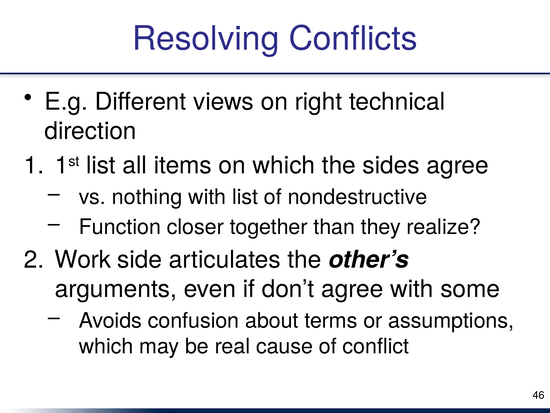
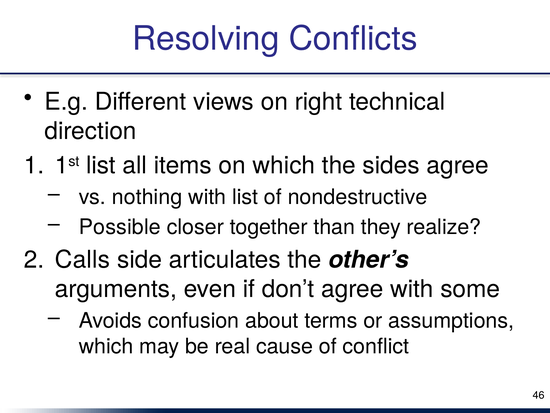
Function: Function -> Possible
Work: Work -> Calls
